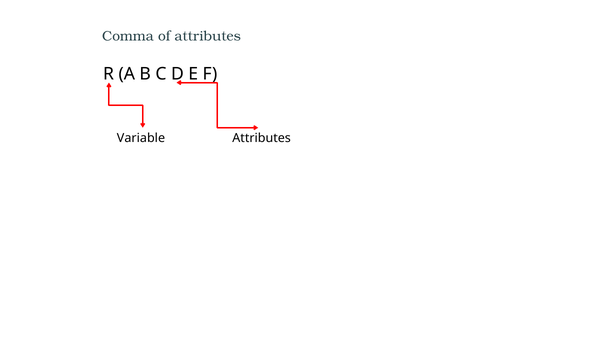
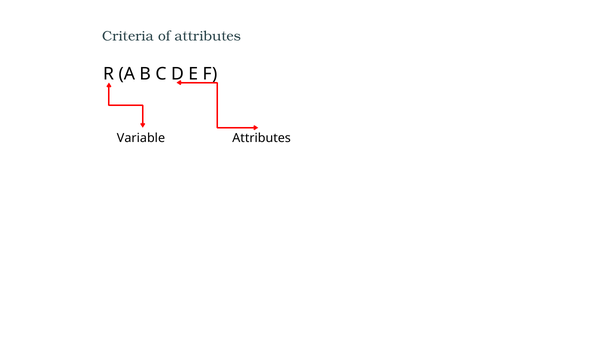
Comma: Comma -> Criteria
